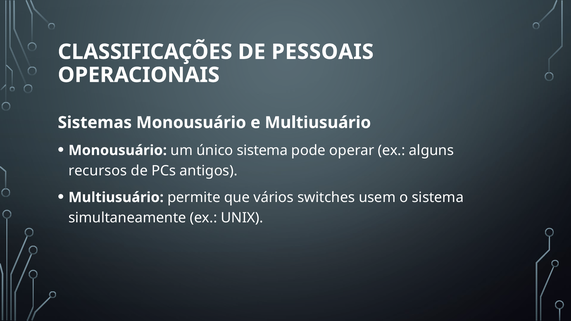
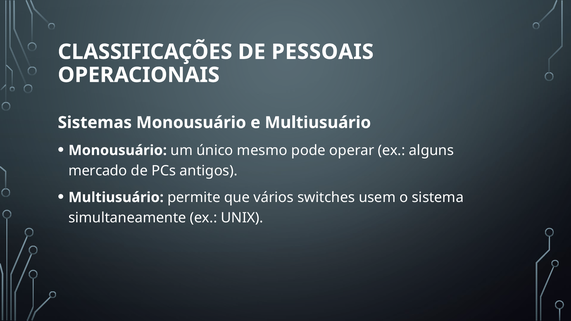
único sistema: sistema -> mesmo
recursos: recursos -> mercado
